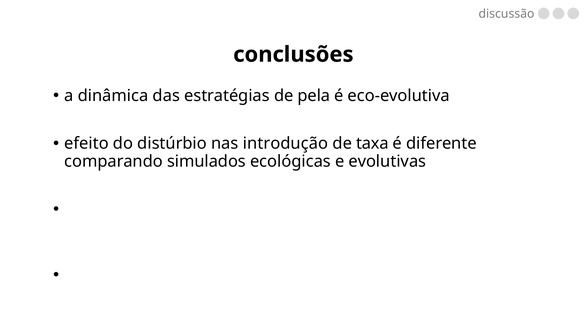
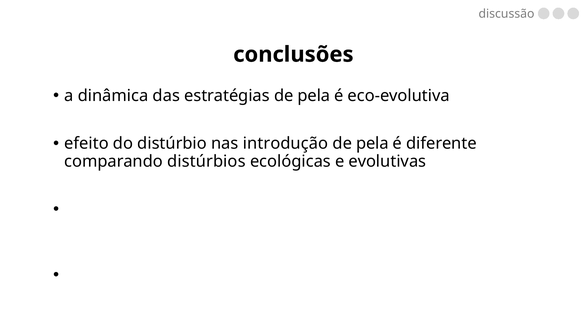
taxa at (372, 143): taxa -> pela
simulados: simulados -> distúrbios
